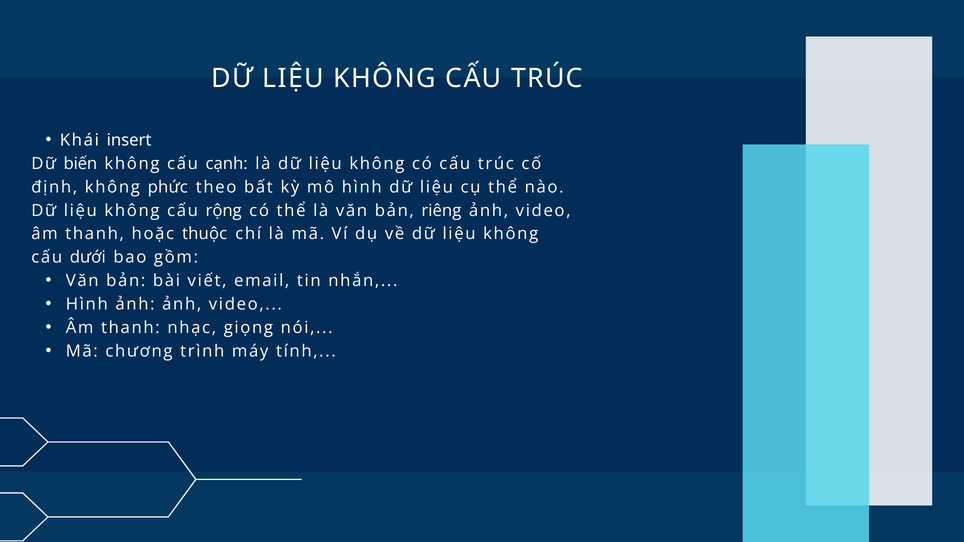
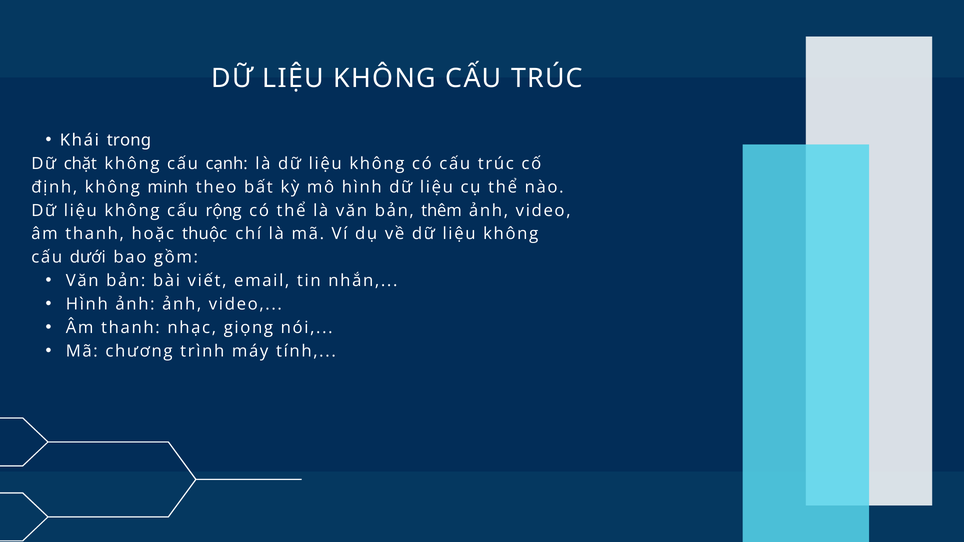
insert: insert -> trong
biến: biến -> chặt
phức: phức -> minh
riêng: riêng -> thêm
